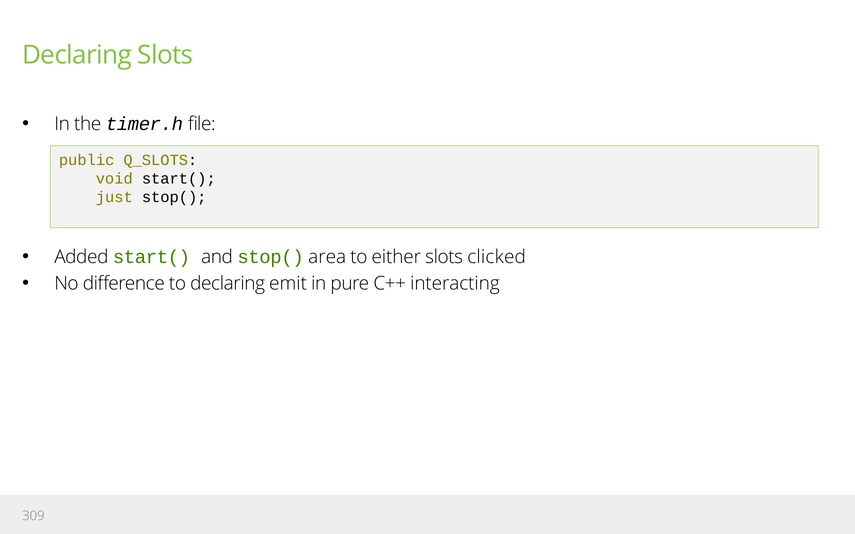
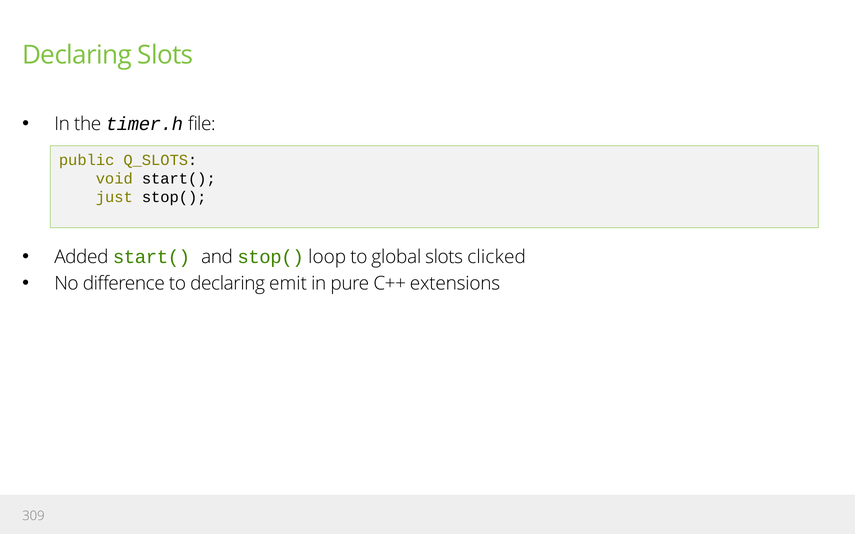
area: area -> loop
either: either -> global
interacting: interacting -> extensions
